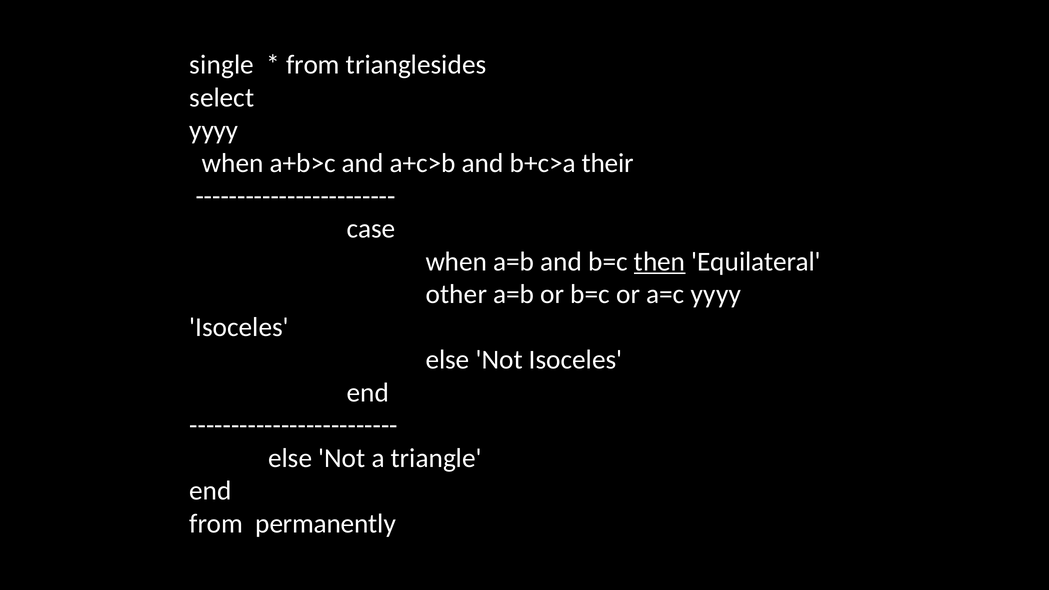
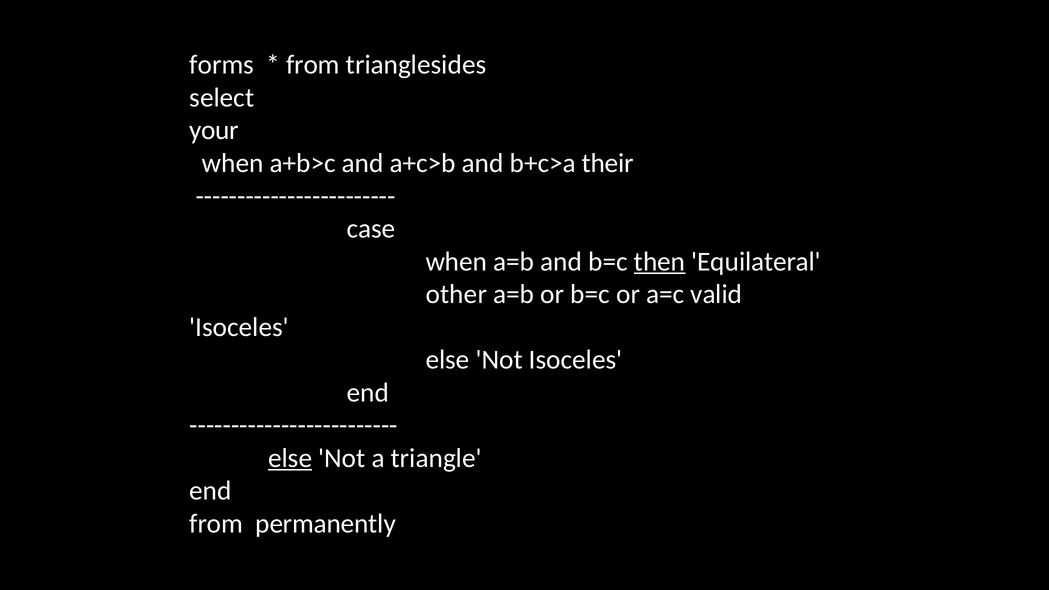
single: single -> forms
yyyy at (214, 130): yyyy -> your
a=c yyyy: yyyy -> valid
else at (290, 458) underline: none -> present
